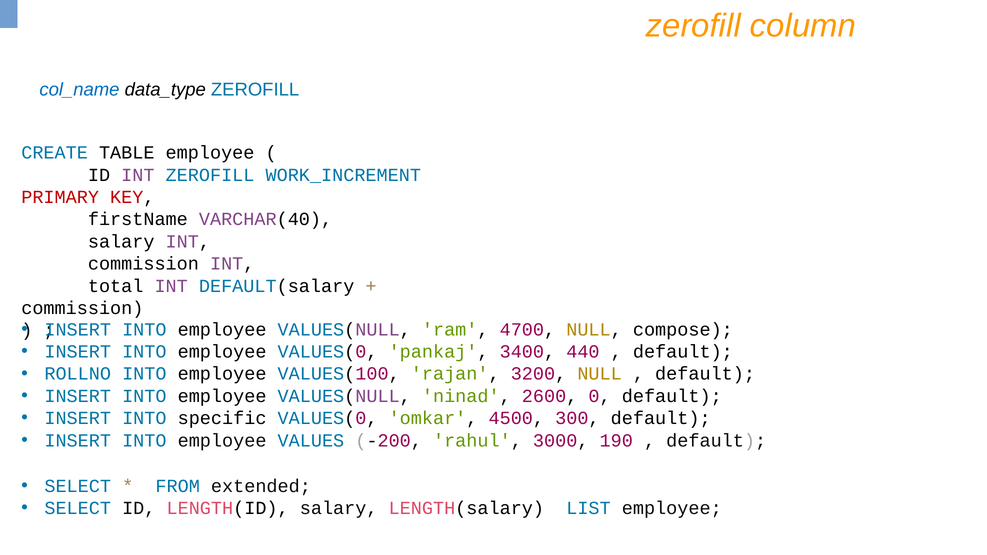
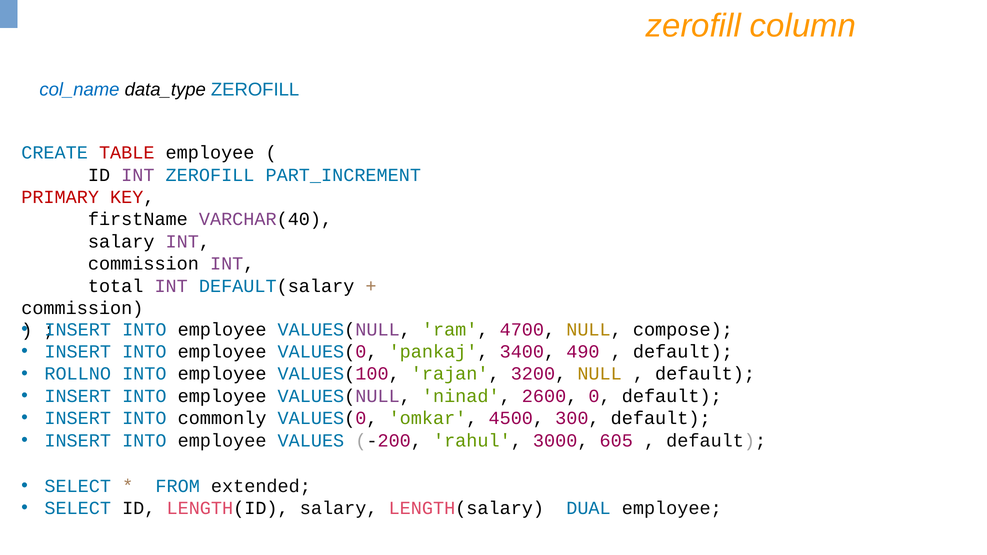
TABLE colour: black -> red
WORK_INCREMENT: WORK_INCREMENT -> PART_INCREMENT
440: 440 -> 490
specific: specific -> commonly
190: 190 -> 605
LIST: LIST -> DUAL
